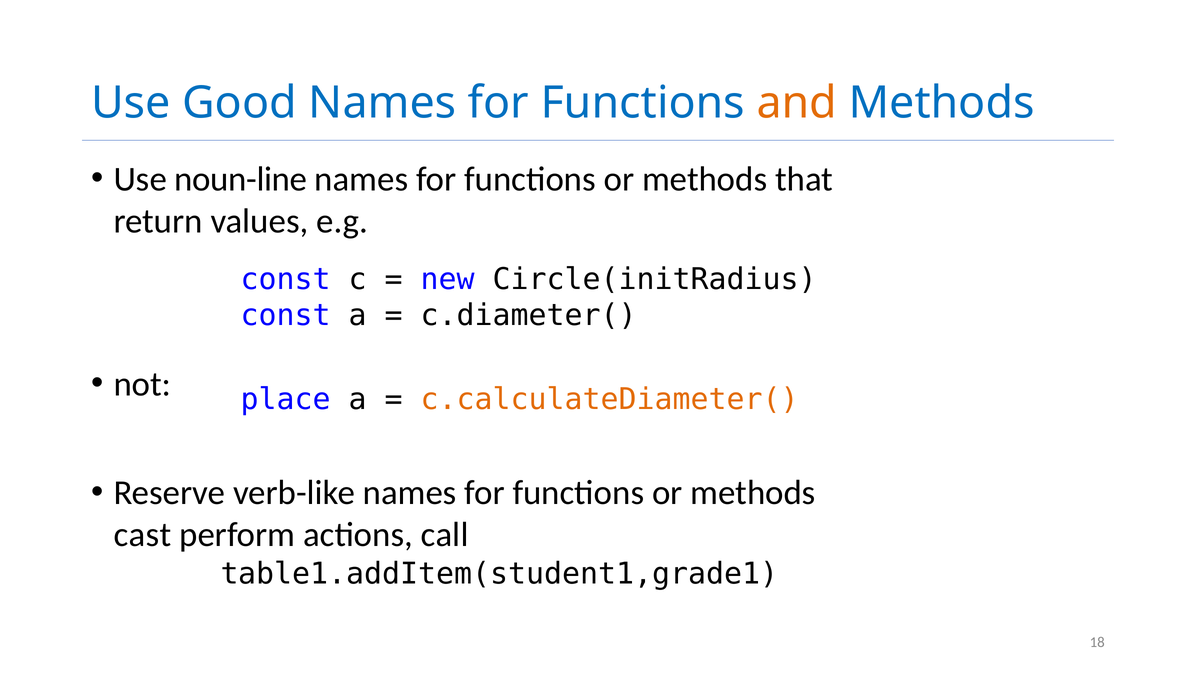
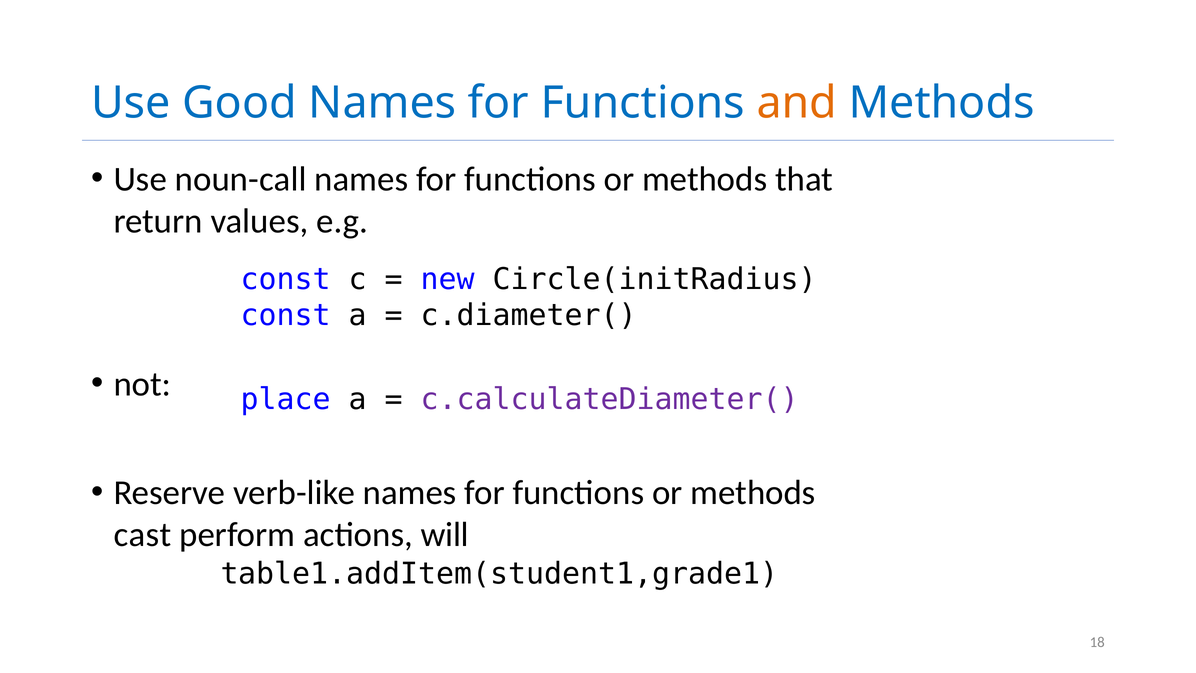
noun-line: noun-line -> noun-call
c.calculateDiameter( colour: orange -> purple
call: call -> will
